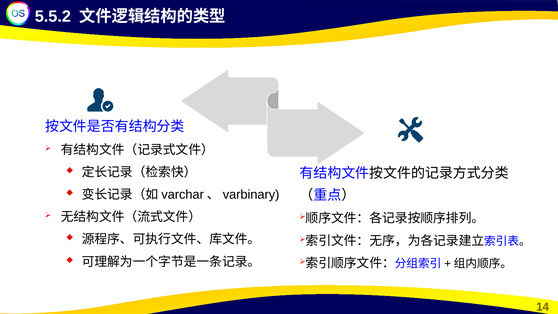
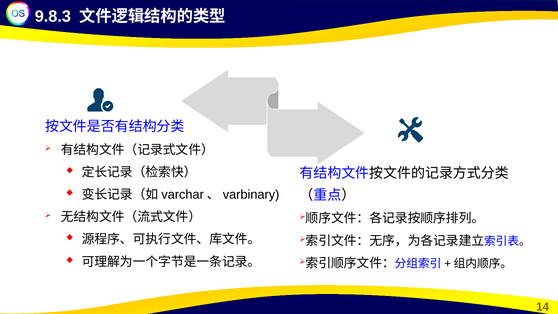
5.5.2: 5.5.2 -> 9.8.3
